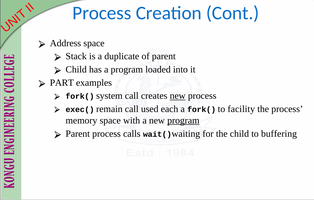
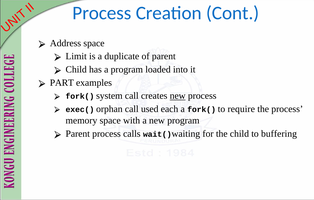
Stack: Stack -> Limit
remain: remain -> orphan
facility: facility -> require
program at (183, 120) underline: present -> none
